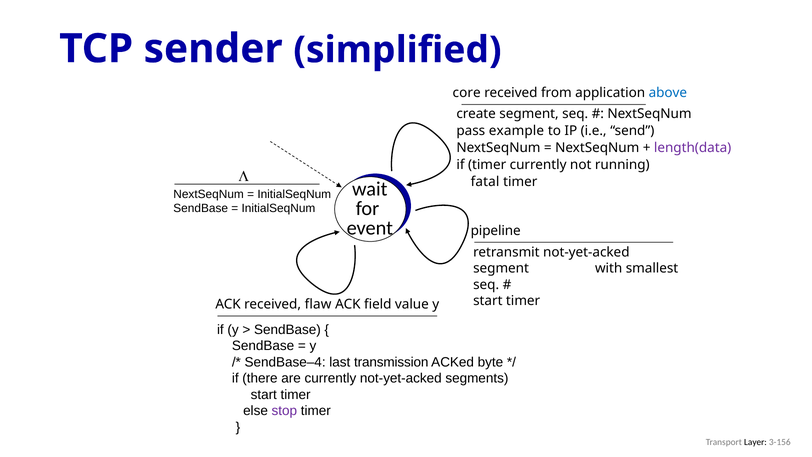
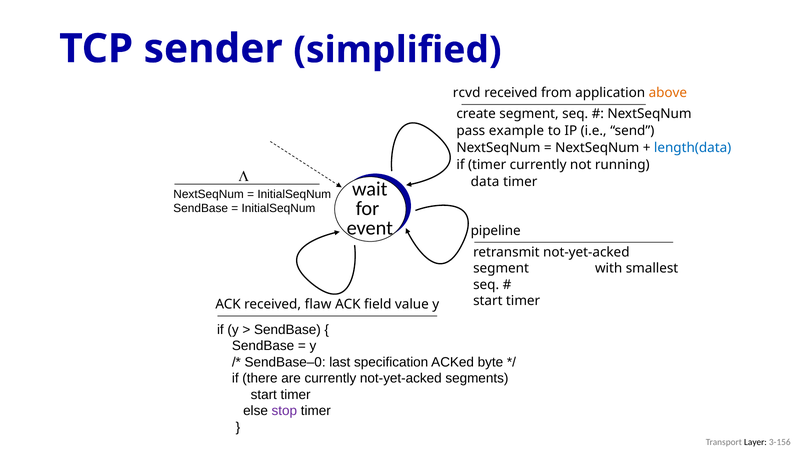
core: core -> rcvd
above colour: blue -> orange
length(data colour: purple -> blue
fatal: fatal -> data
SendBase–4: SendBase–4 -> SendBase–0
transmission: transmission -> specification
